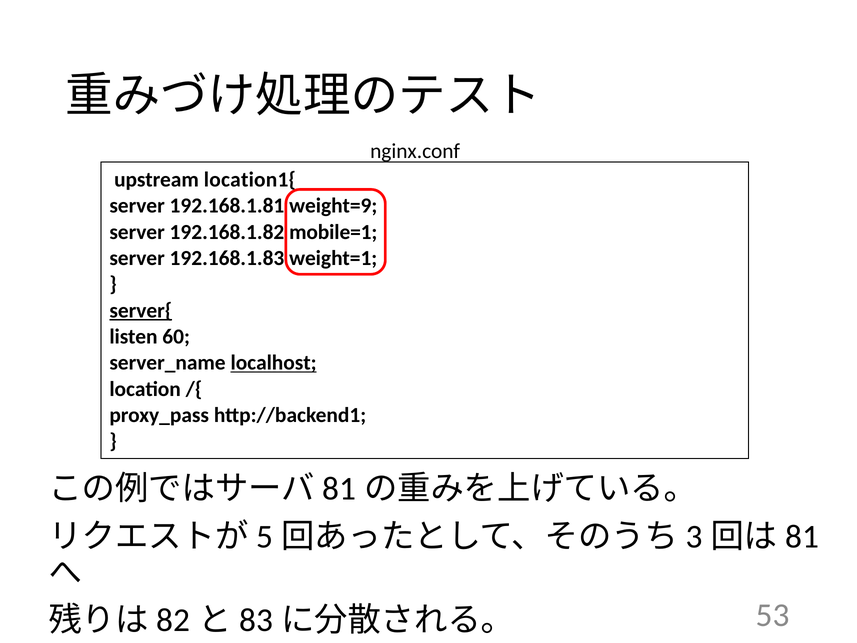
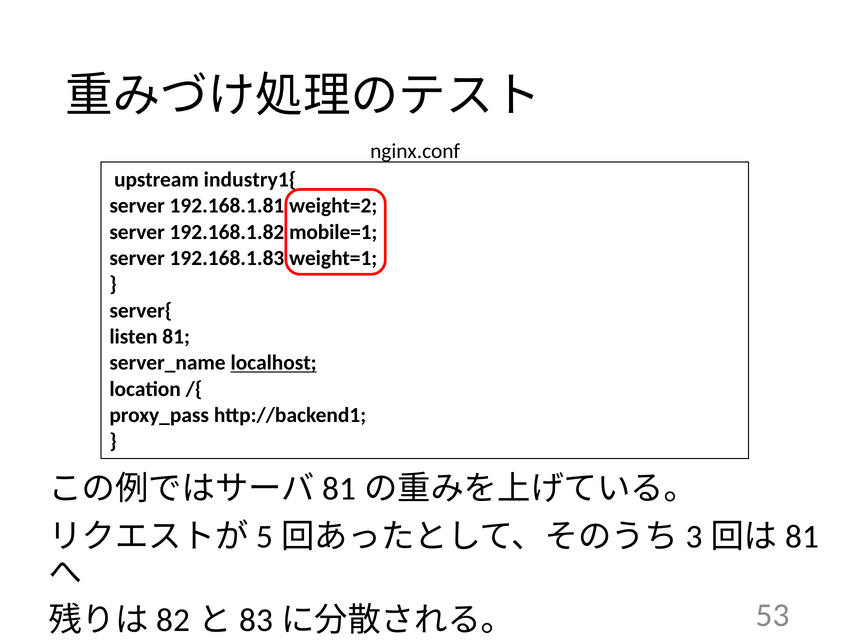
location1{: location1{ -> industry1{
weight=9: weight=9 -> weight=2
server{ underline: present -> none
60: 60 -> 81
